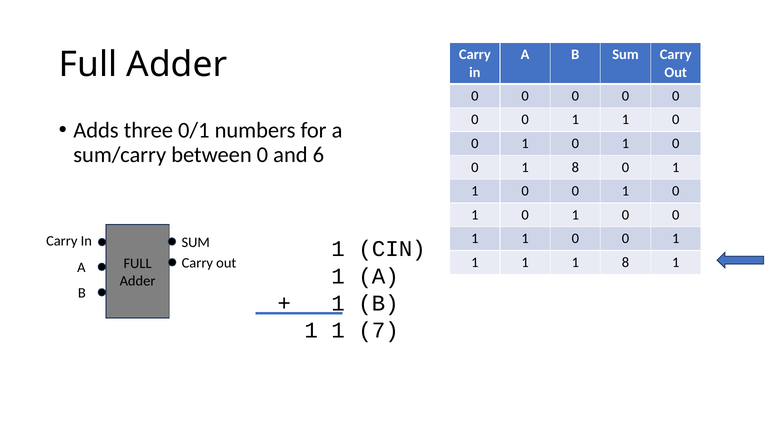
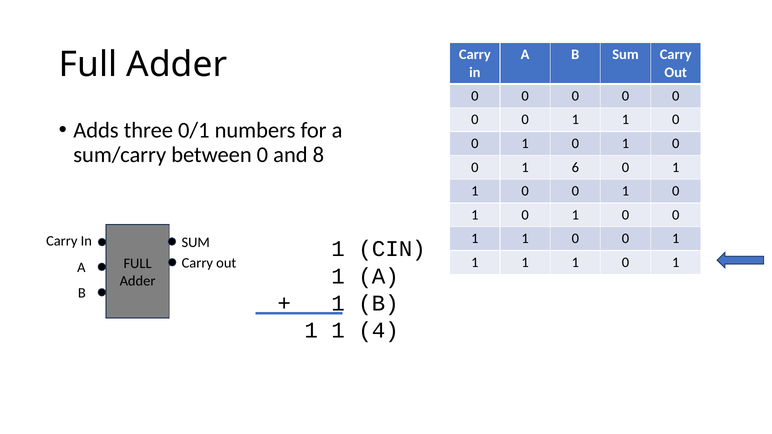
6: 6 -> 8
0 1 8: 8 -> 6
1 1 1 8: 8 -> 0
7: 7 -> 4
